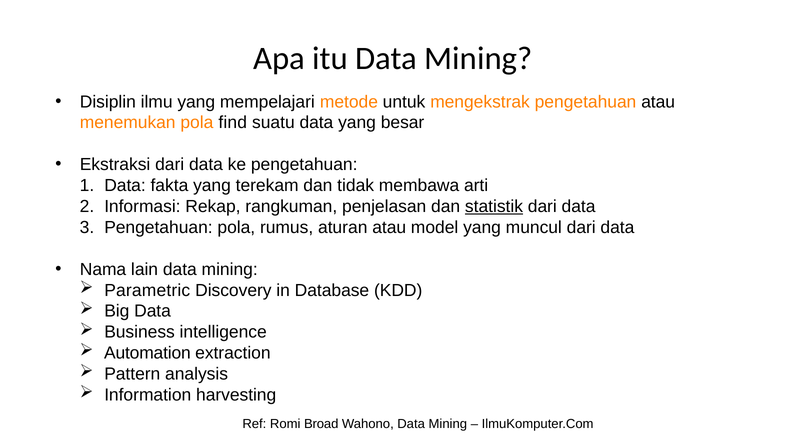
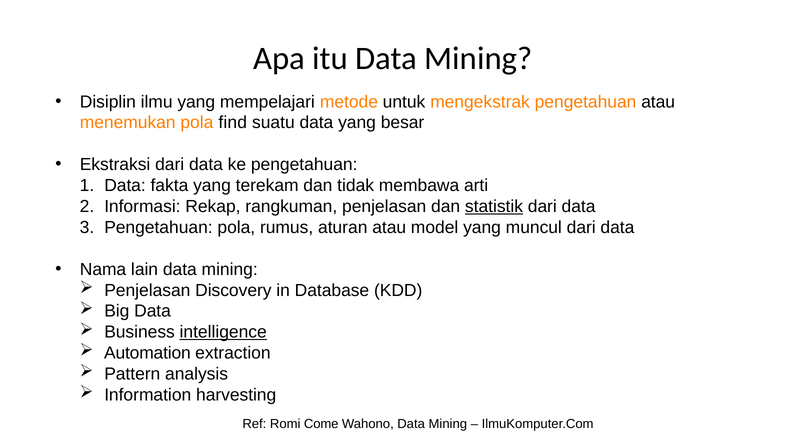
Parametric at (147, 290): Parametric -> Penjelasan
intelligence underline: none -> present
Broad: Broad -> Come
